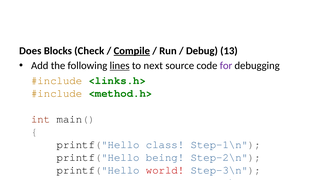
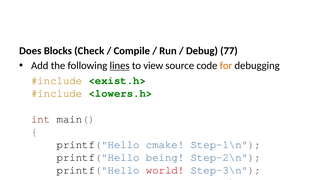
Compile underline: present -> none
13: 13 -> 77
next: next -> view
for colour: purple -> orange
<links.h>: <links.h> -> <exist.h>
<method.h>: <method.h> -> <lowers.h>
class: class -> cmake
